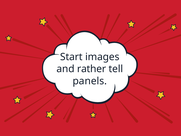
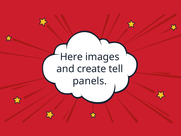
Start: Start -> Here
rather: rather -> create
